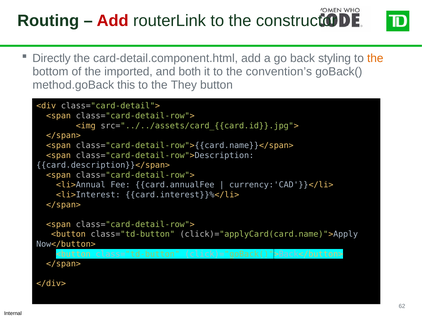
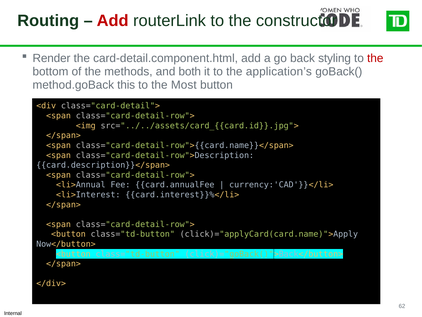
Directly: Directly -> Render
the at (375, 58) colour: orange -> red
imported: imported -> methods
convention’s: convention’s -> application’s
They: They -> Most
